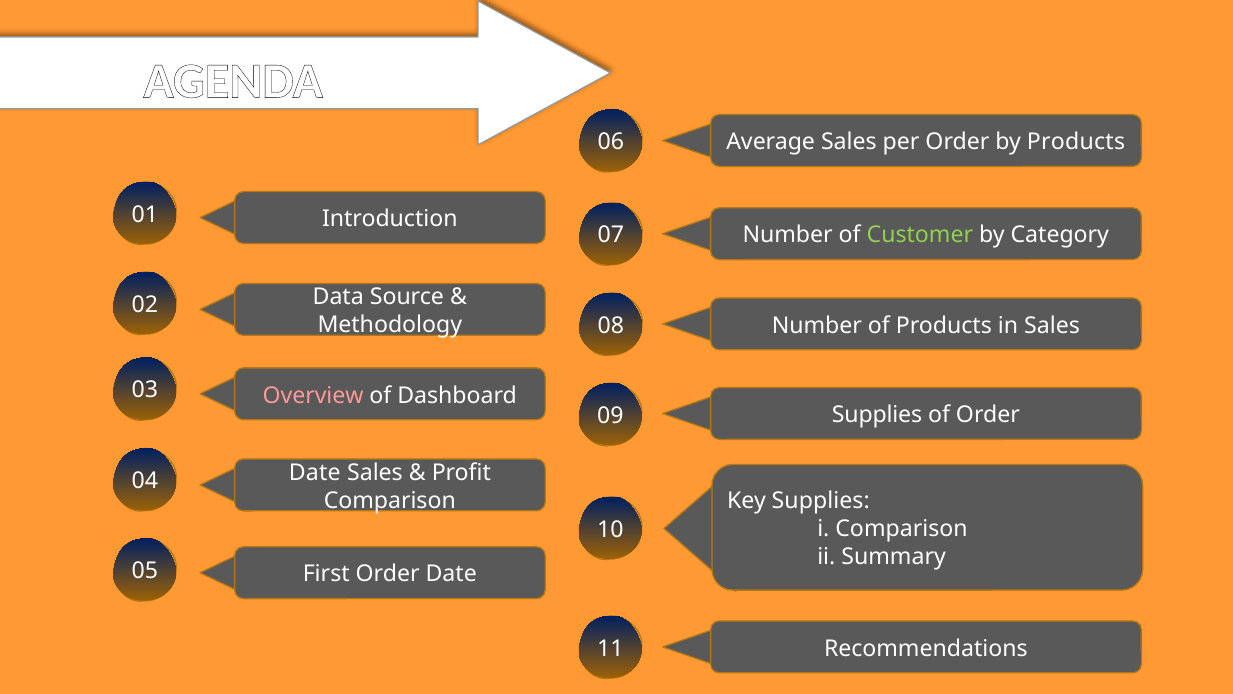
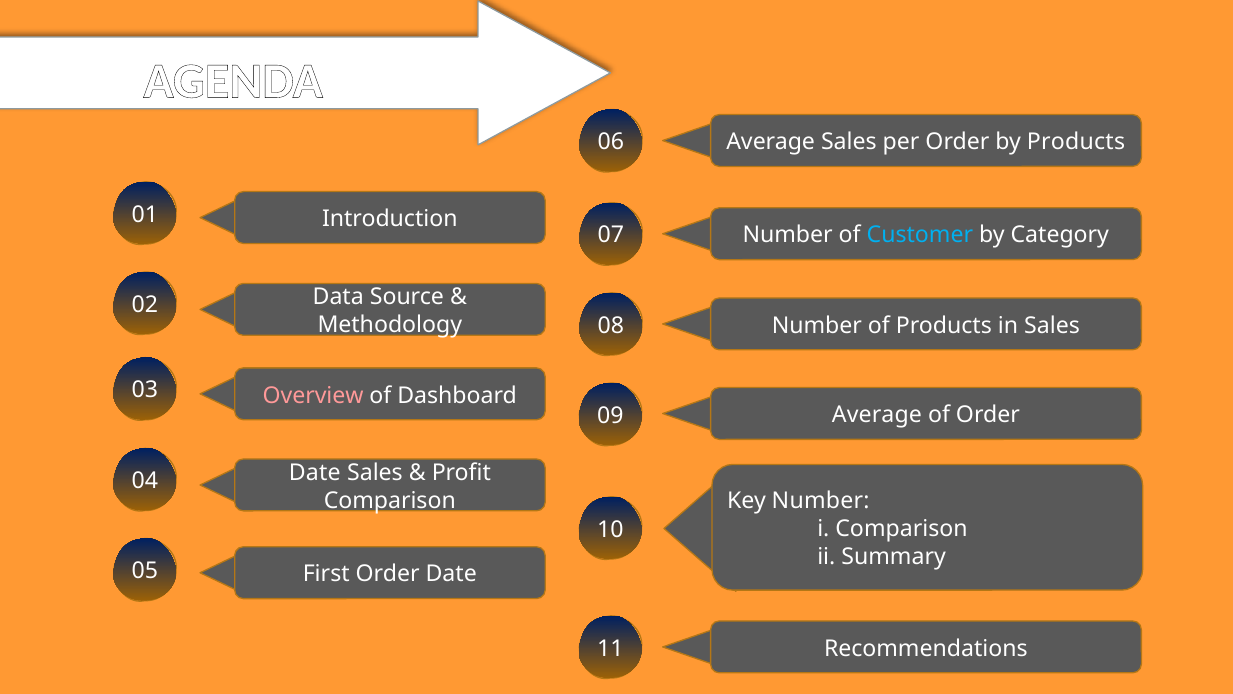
Customer colour: light green -> light blue
Supplies at (877, 415): Supplies -> Average
Key Supplies: Supplies -> Number
